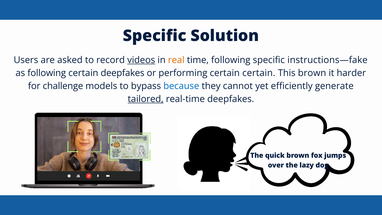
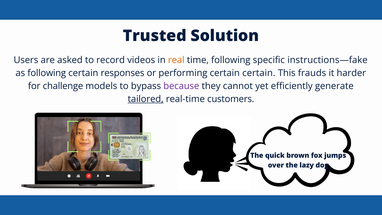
Specific at (155, 36): Specific -> Trusted
videos underline: present -> none
certain deepfakes: deepfakes -> responses
This brown: brown -> frauds
because colour: blue -> purple
real-time deepfakes: deepfakes -> customers
